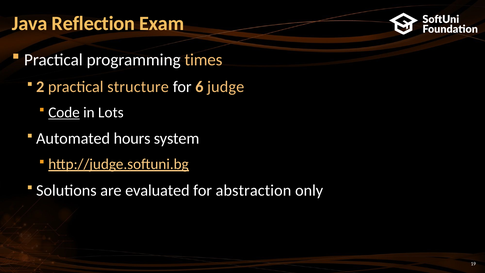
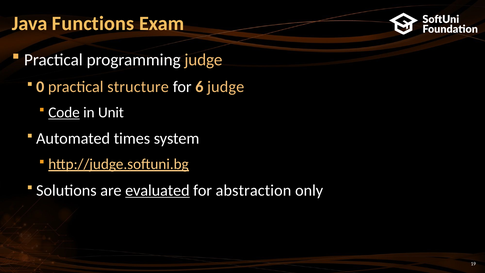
Reflection: Reflection -> Functions
programming times: times -> judge
2: 2 -> 0
Lots: Lots -> Unit
hours: hours -> times
evaluated underline: none -> present
